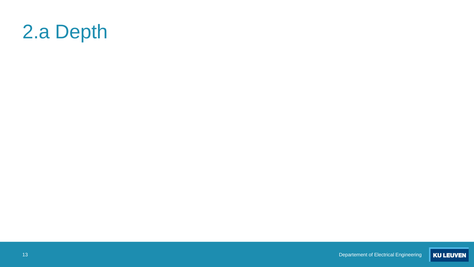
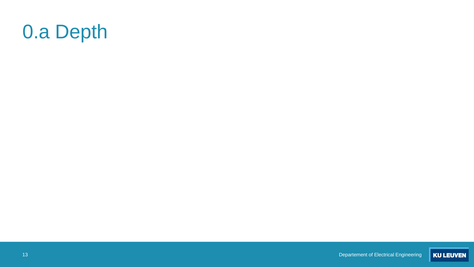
2.a: 2.a -> 0.a
